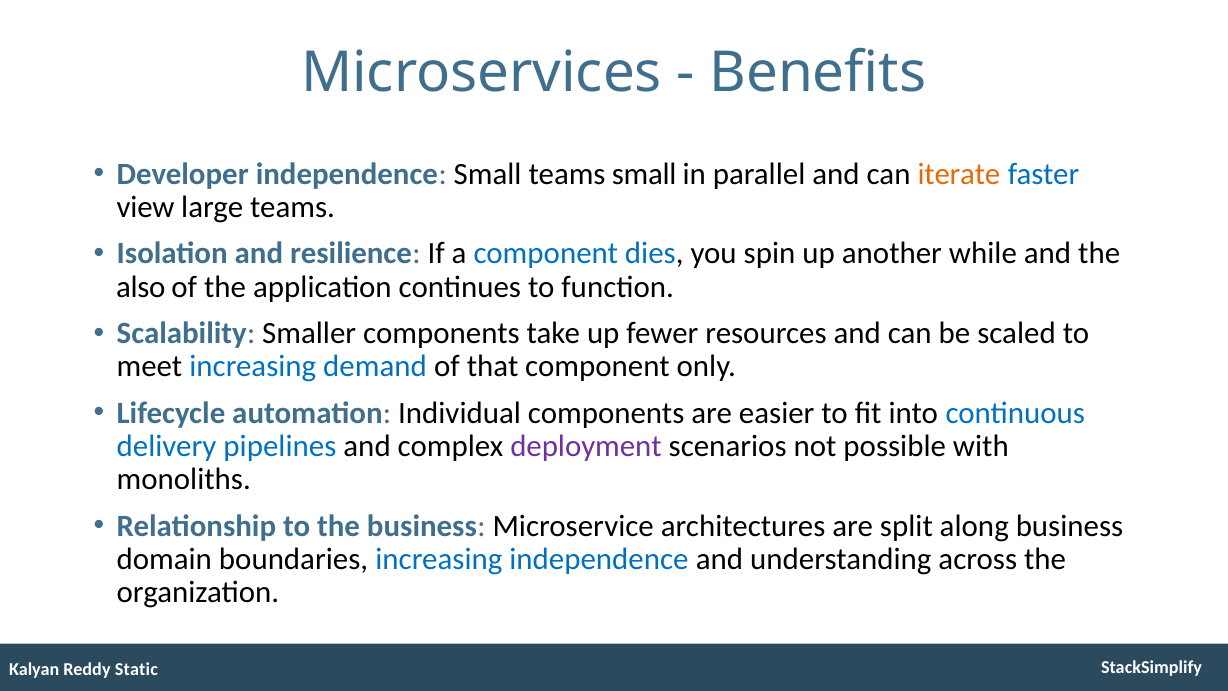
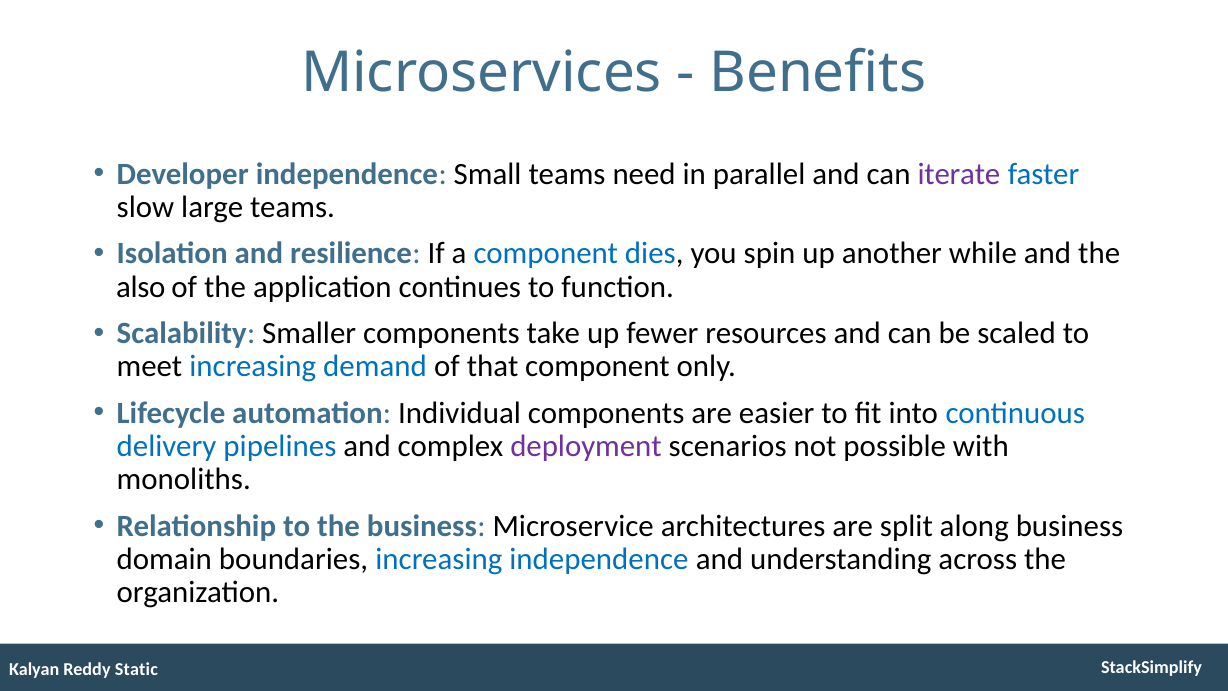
teams small: small -> need
iterate colour: orange -> purple
view: view -> slow
